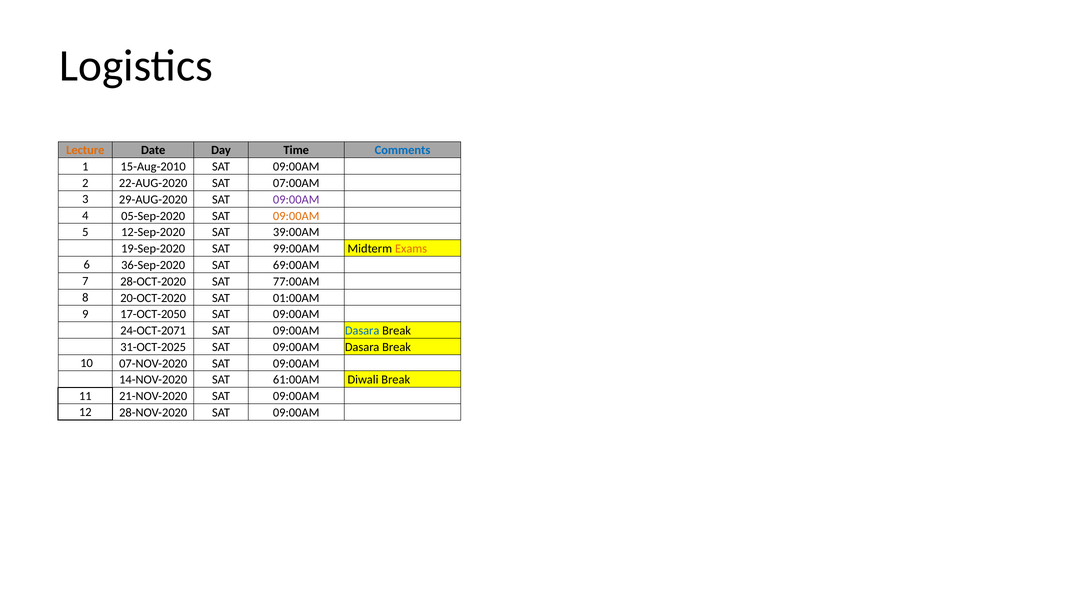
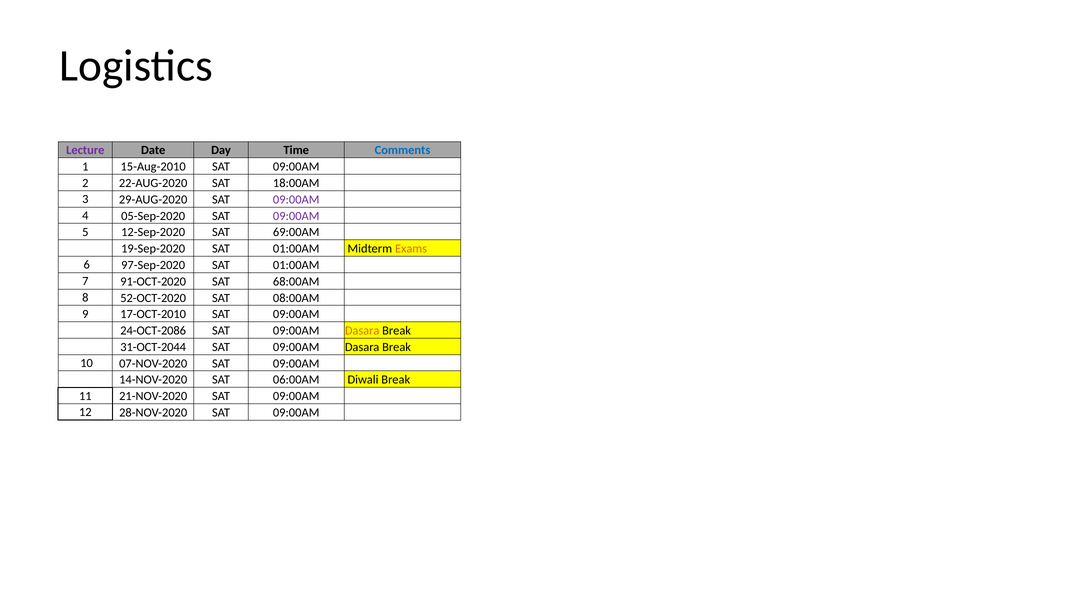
Lecture colour: orange -> purple
07:00AM: 07:00AM -> 18:00AM
09:00AM at (296, 216) colour: orange -> purple
39:00AM: 39:00AM -> 69:00AM
19-Sep-2020 SAT 99:00AM: 99:00AM -> 01:00AM
36-Sep-2020: 36-Sep-2020 -> 97-Sep-2020
69:00AM at (296, 265): 69:00AM -> 01:00AM
28-OCT-2020: 28-OCT-2020 -> 91-OCT-2020
77:00AM: 77:00AM -> 68:00AM
20-OCT-2020: 20-OCT-2020 -> 52-OCT-2020
01:00AM: 01:00AM -> 08:00AM
17-OCT-2050: 17-OCT-2050 -> 17-OCT-2010
24-OCT-2071: 24-OCT-2071 -> 24-OCT-2086
Dasara at (362, 331) colour: blue -> orange
31-OCT-2025: 31-OCT-2025 -> 31-OCT-2044
61:00AM: 61:00AM -> 06:00AM
